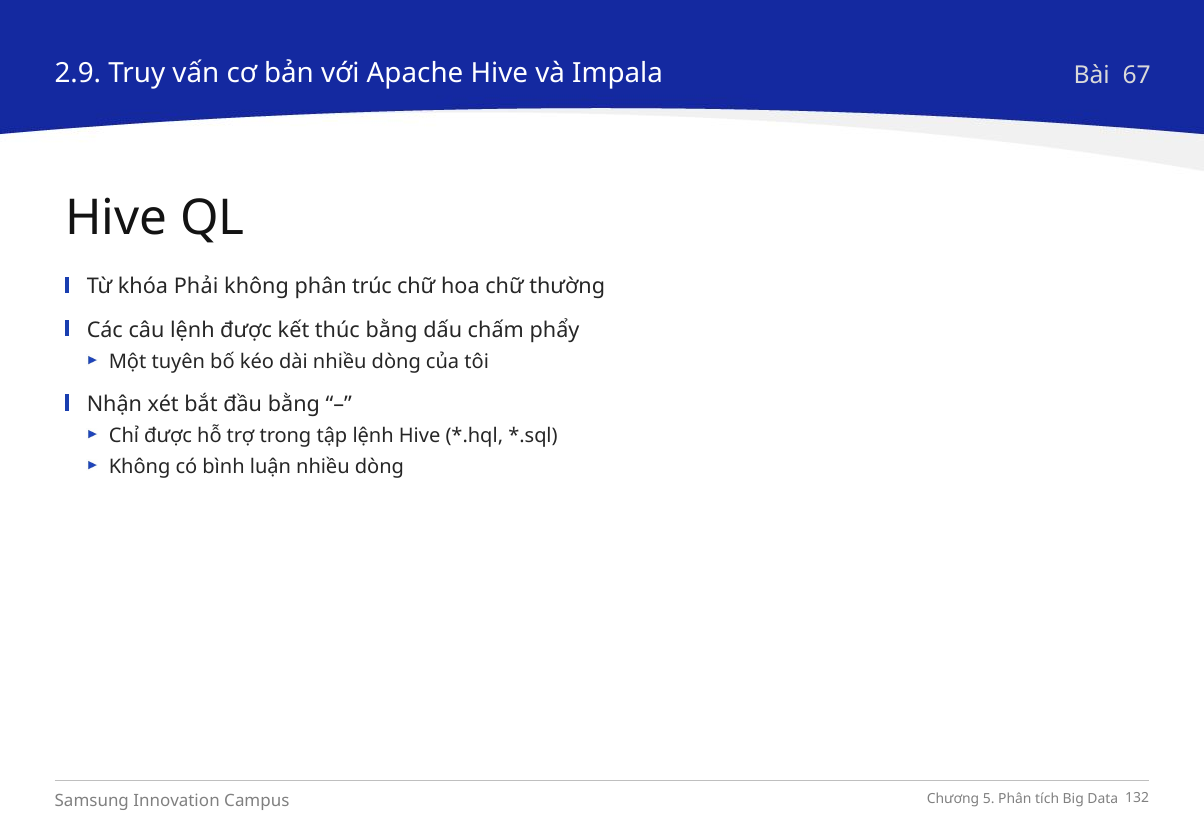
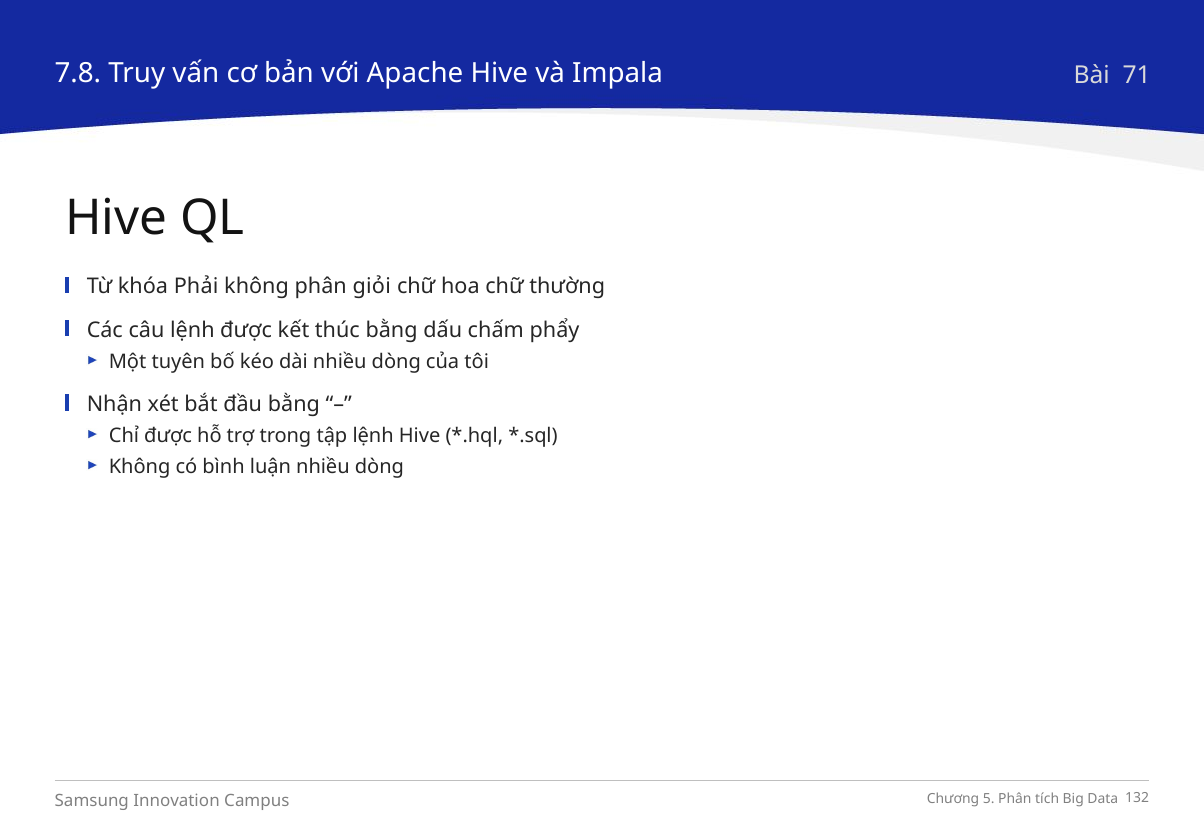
2.9: 2.9 -> 7.8
67: 67 -> 71
trúc: trúc -> giỏi
